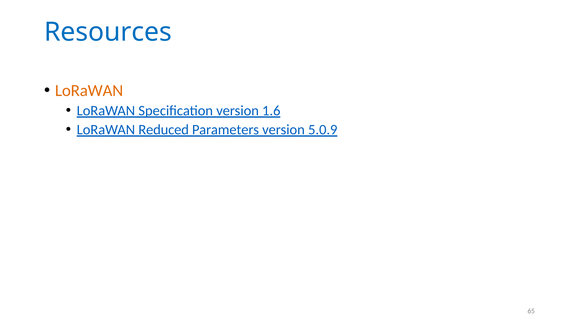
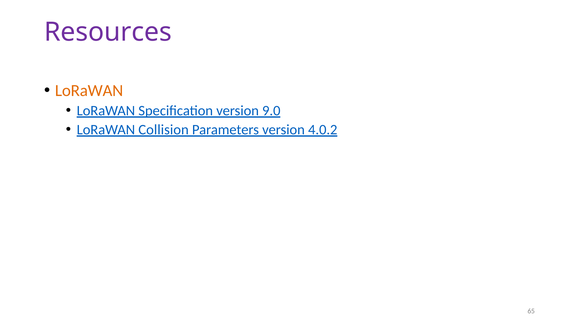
Resources colour: blue -> purple
1.6: 1.6 -> 9.0
Reduced: Reduced -> Collision
5.0.9: 5.0.9 -> 4.0.2
